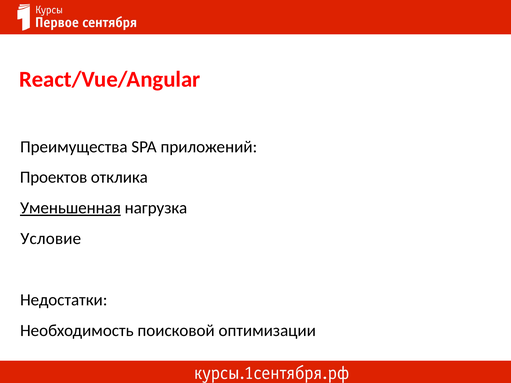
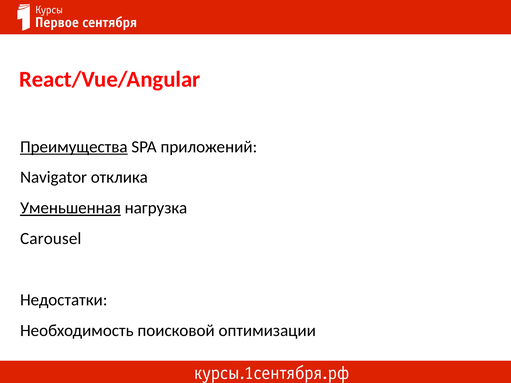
Преимущества underline: none -> present
Проектов: Проектов -> Navigator
Условие: Условие -> Carousel
